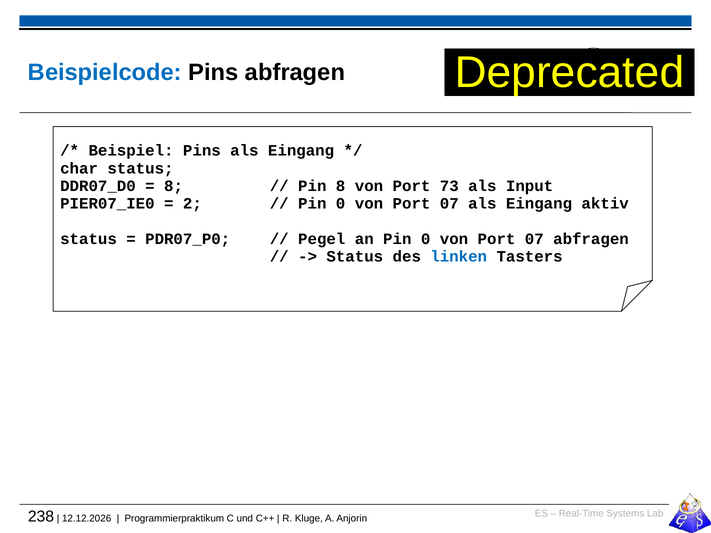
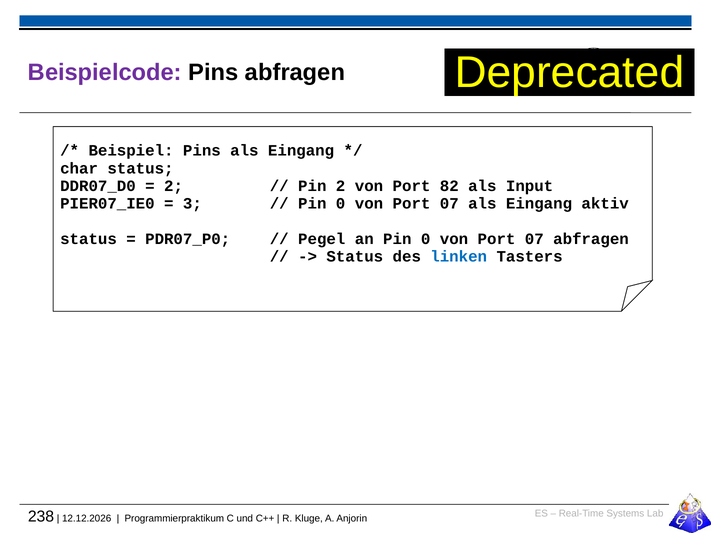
Beispielcode colour: blue -> purple
8 at (174, 186): 8 -> 2
Pin 8: 8 -> 2
73: 73 -> 82
2: 2 -> 3
